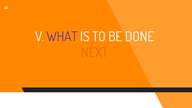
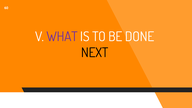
NEXT colour: orange -> black
